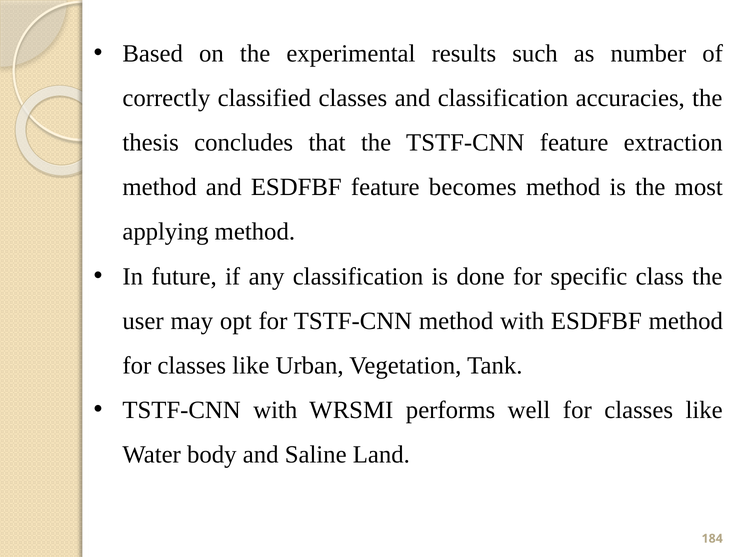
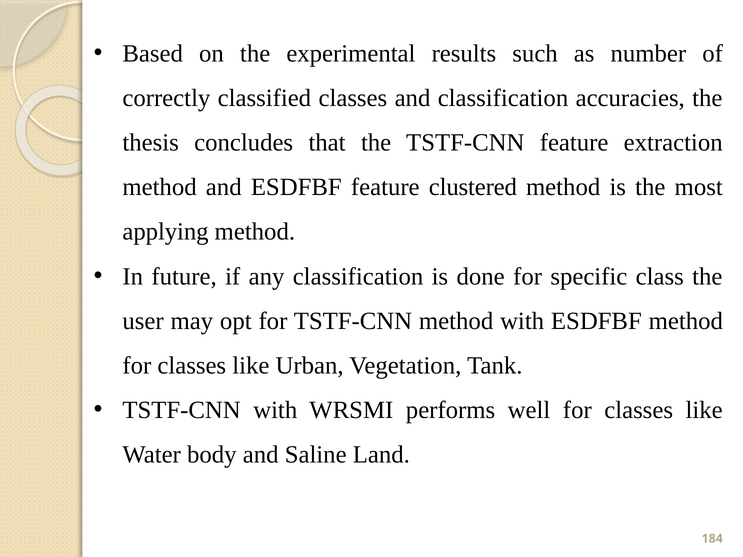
becomes: becomes -> clustered
